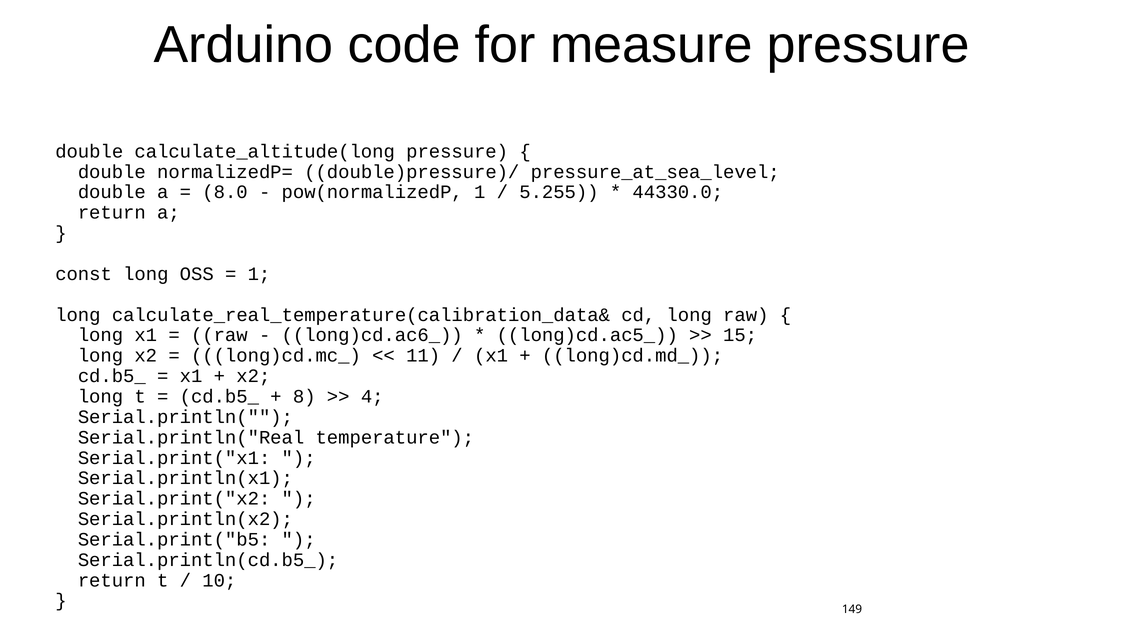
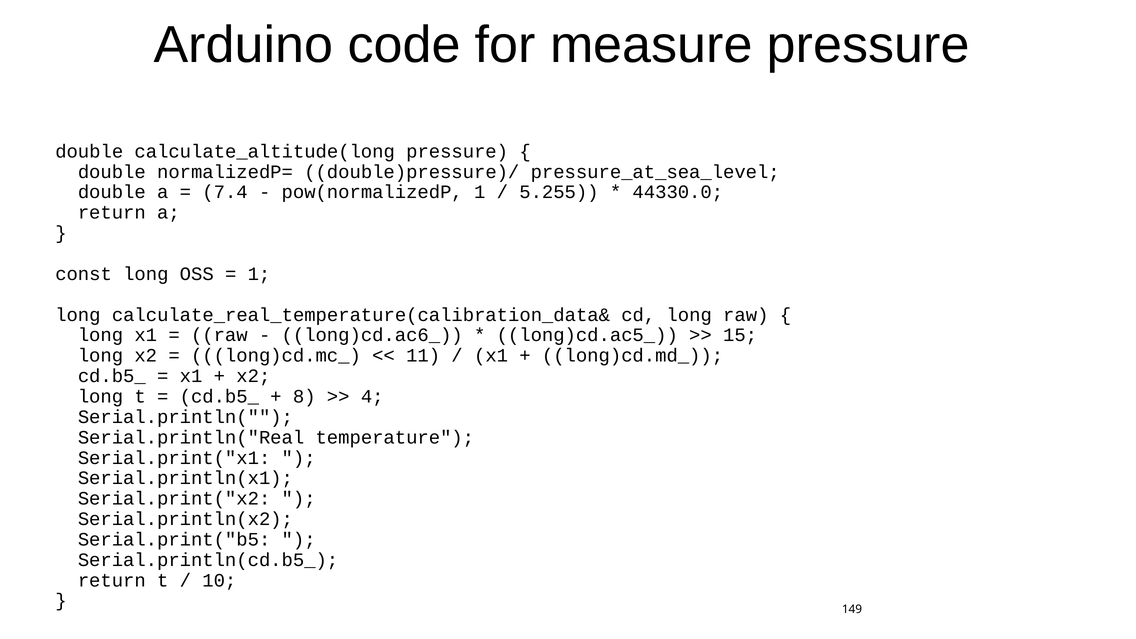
8.0: 8.0 -> 7.4
